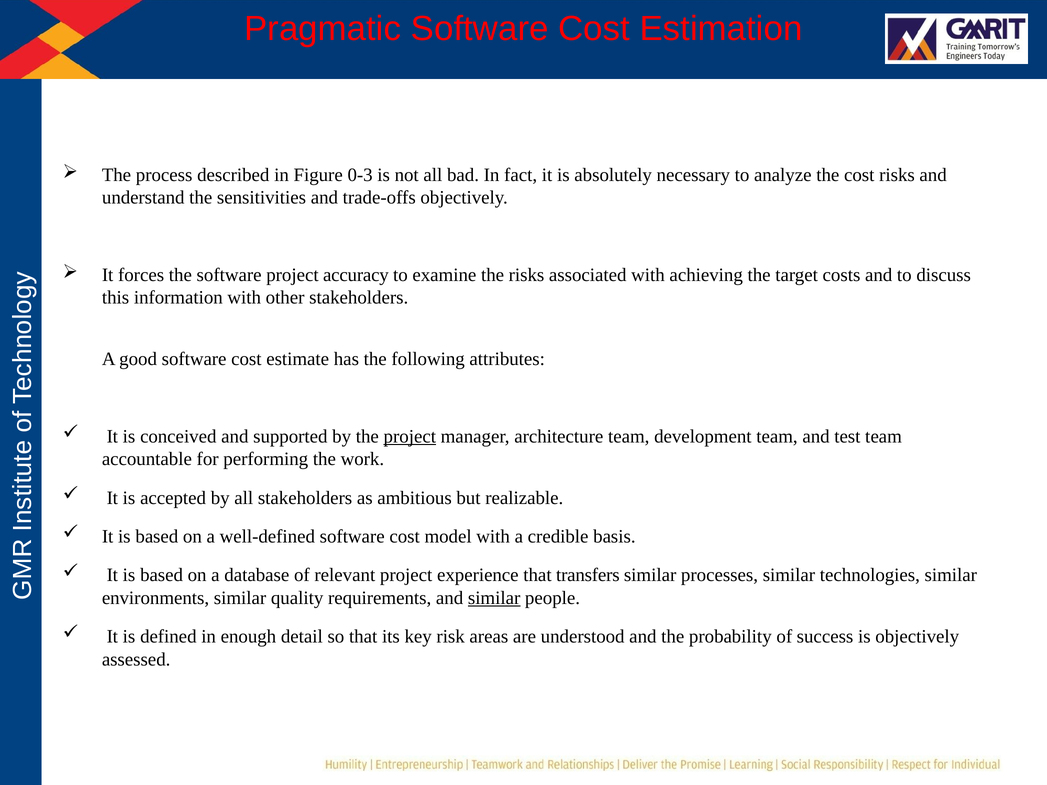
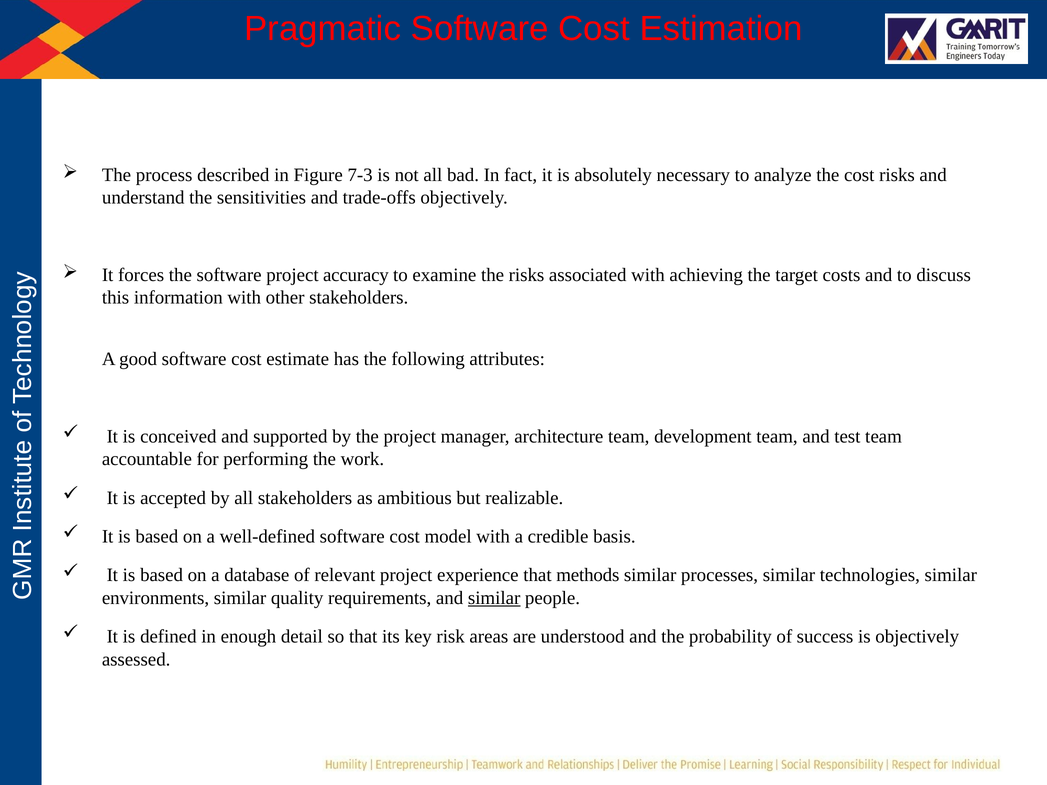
0-3: 0-3 -> 7-3
project at (410, 437) underline: present -> none
transfers: transfers -> methods
